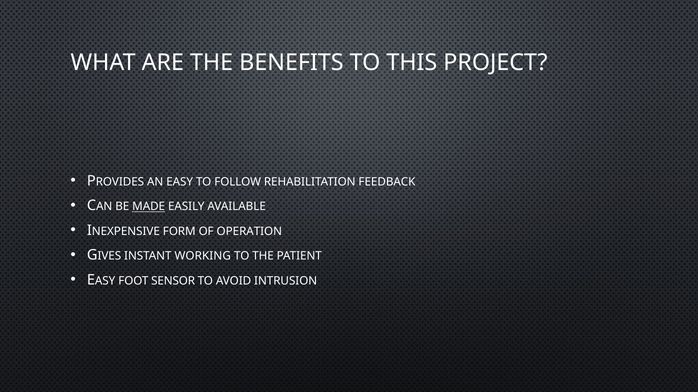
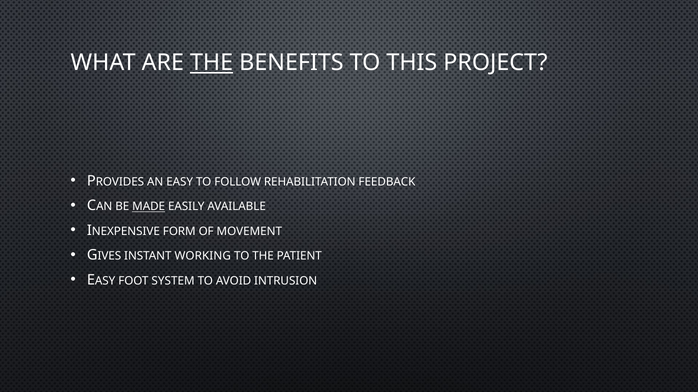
THE at (212, 63) underline: none -> present
OPERATION: OPERATION -> MOVEMENT
SENSOR: SENSOR -> SYSTEM
